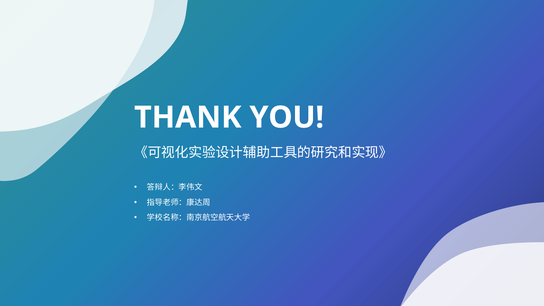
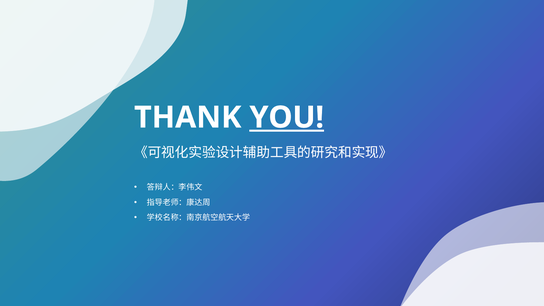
YOU underline: none -> present
